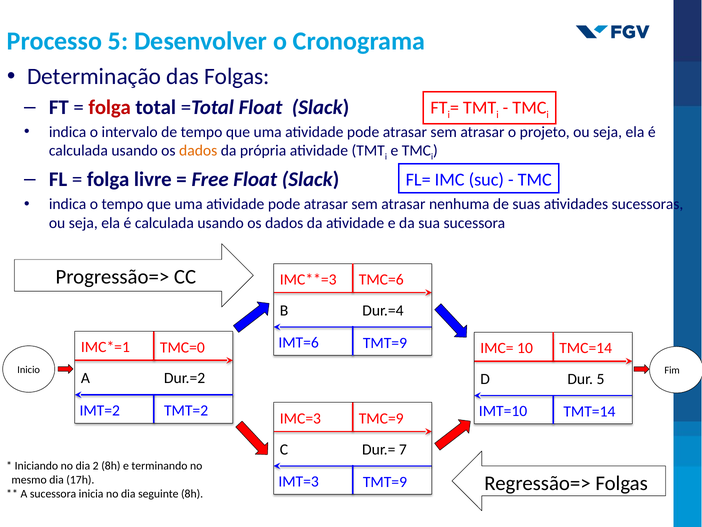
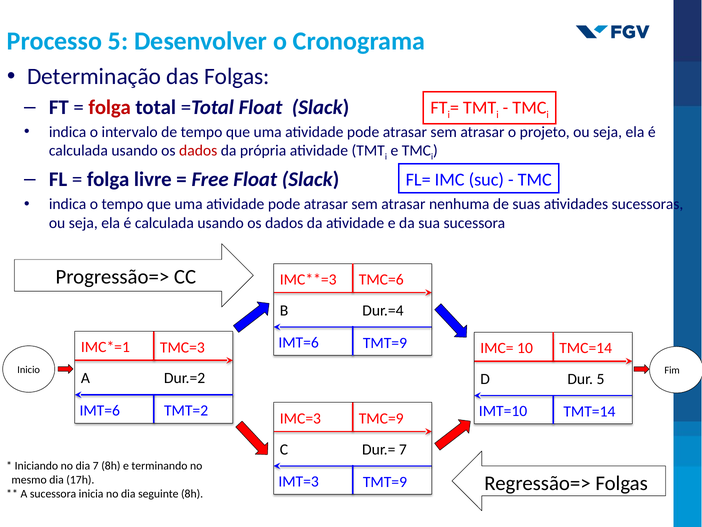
dados at (198, 151) colour: orange -> red
TMC=0: TMC=0 -> TMC=3
IMT=2 at (100, 410): IMT=2 -> IMT=6
dia 2: 2 -> 7
